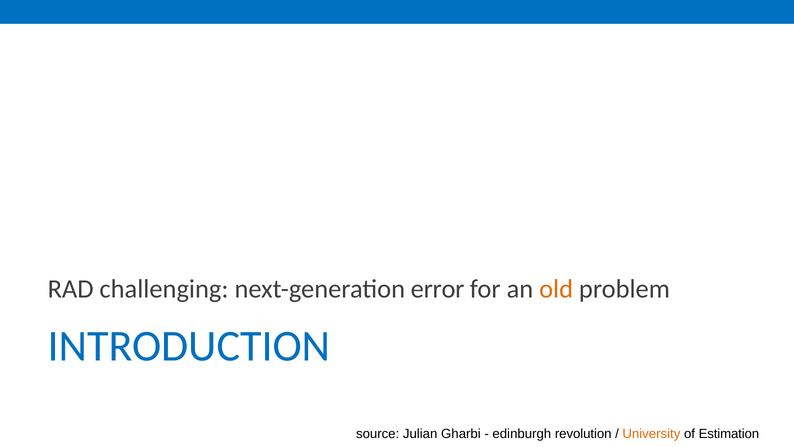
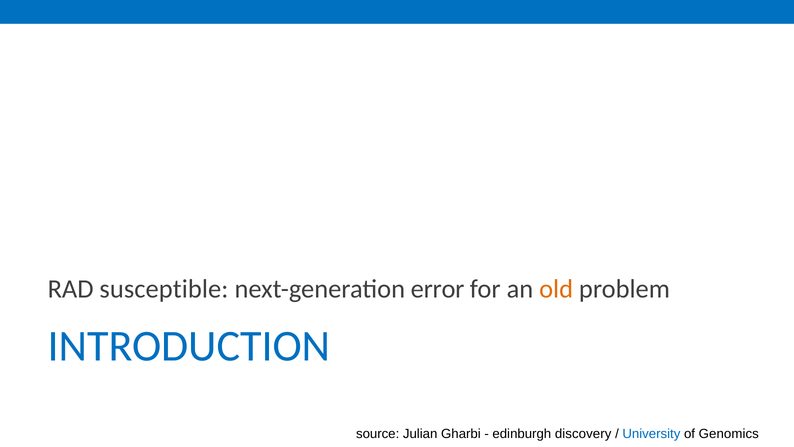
challenging: challenging -> susceptible
revolution: revolution -> discovery
University colour: orange -> blue
Estimation: Estimation -> Genomics
